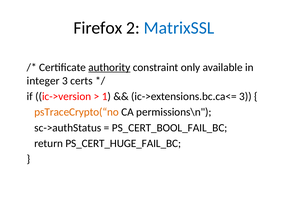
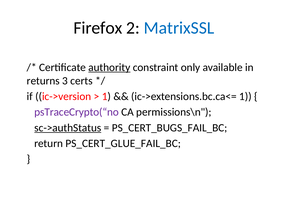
integer: integer -> returns
ic->extensions.bc.ca<= 3: 3 -> 1
psTraceCrypto(“no colour: orange -> purple
sc->authStatus underline: none -> present
PS_CERT_BOOL_FAIL_BC: PS_CERT_BOOL_FAIL_BC -> PS_CERT_BUGS_FAIL_BC
PS_CERT_HUGE_FAIL_BC: PS_CERT_HUGE_FAIL_BC -> PS_CERT_GLUE_FAIL_BC
